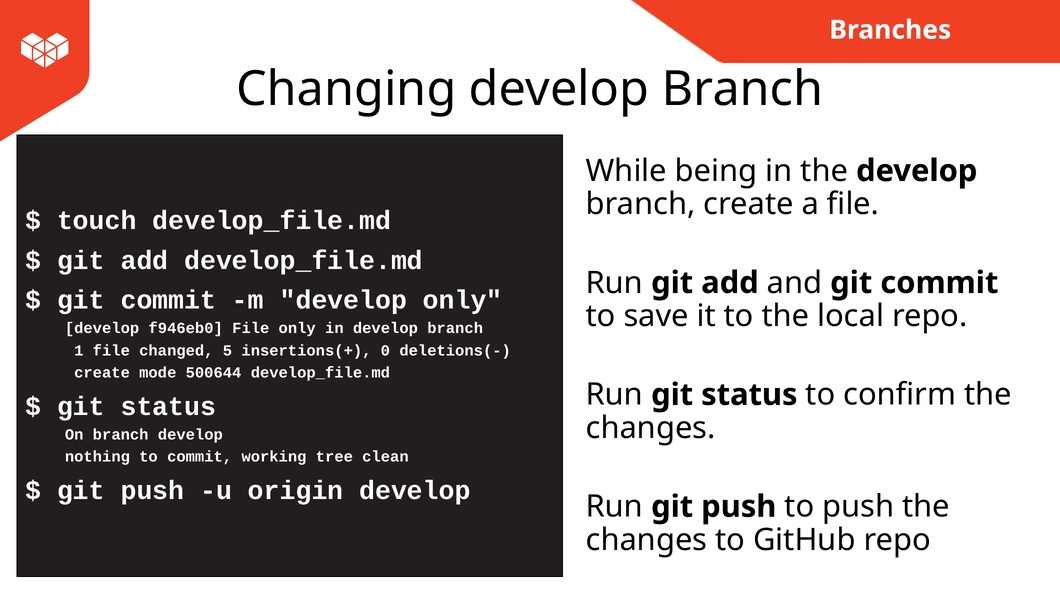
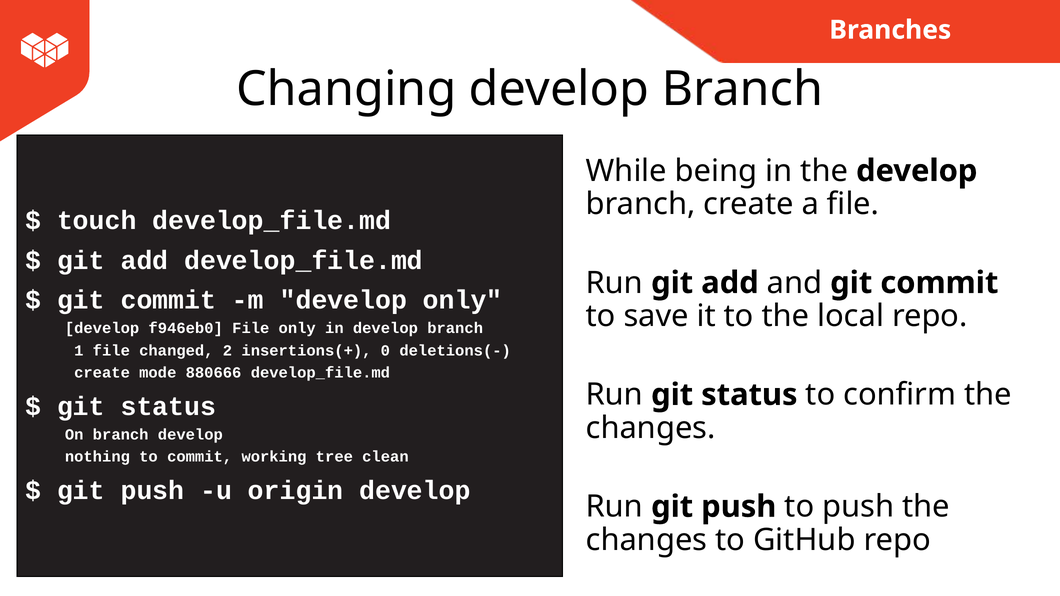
5: 5 -> 2
500644: 500644 -> 880666
